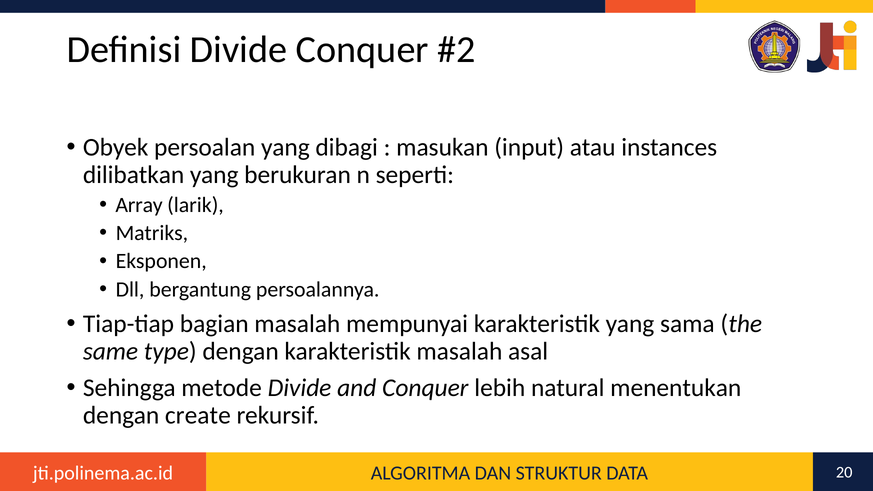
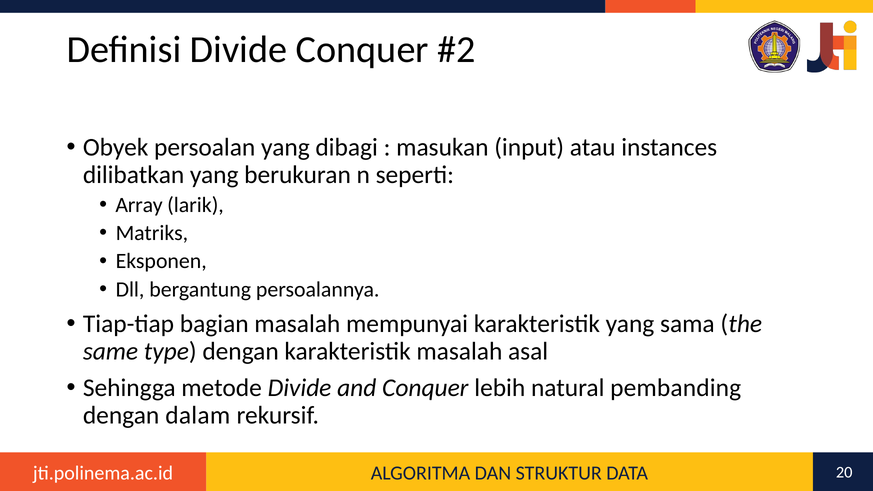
menentukan: menentukan -> pembanding
create: create -> dalam
